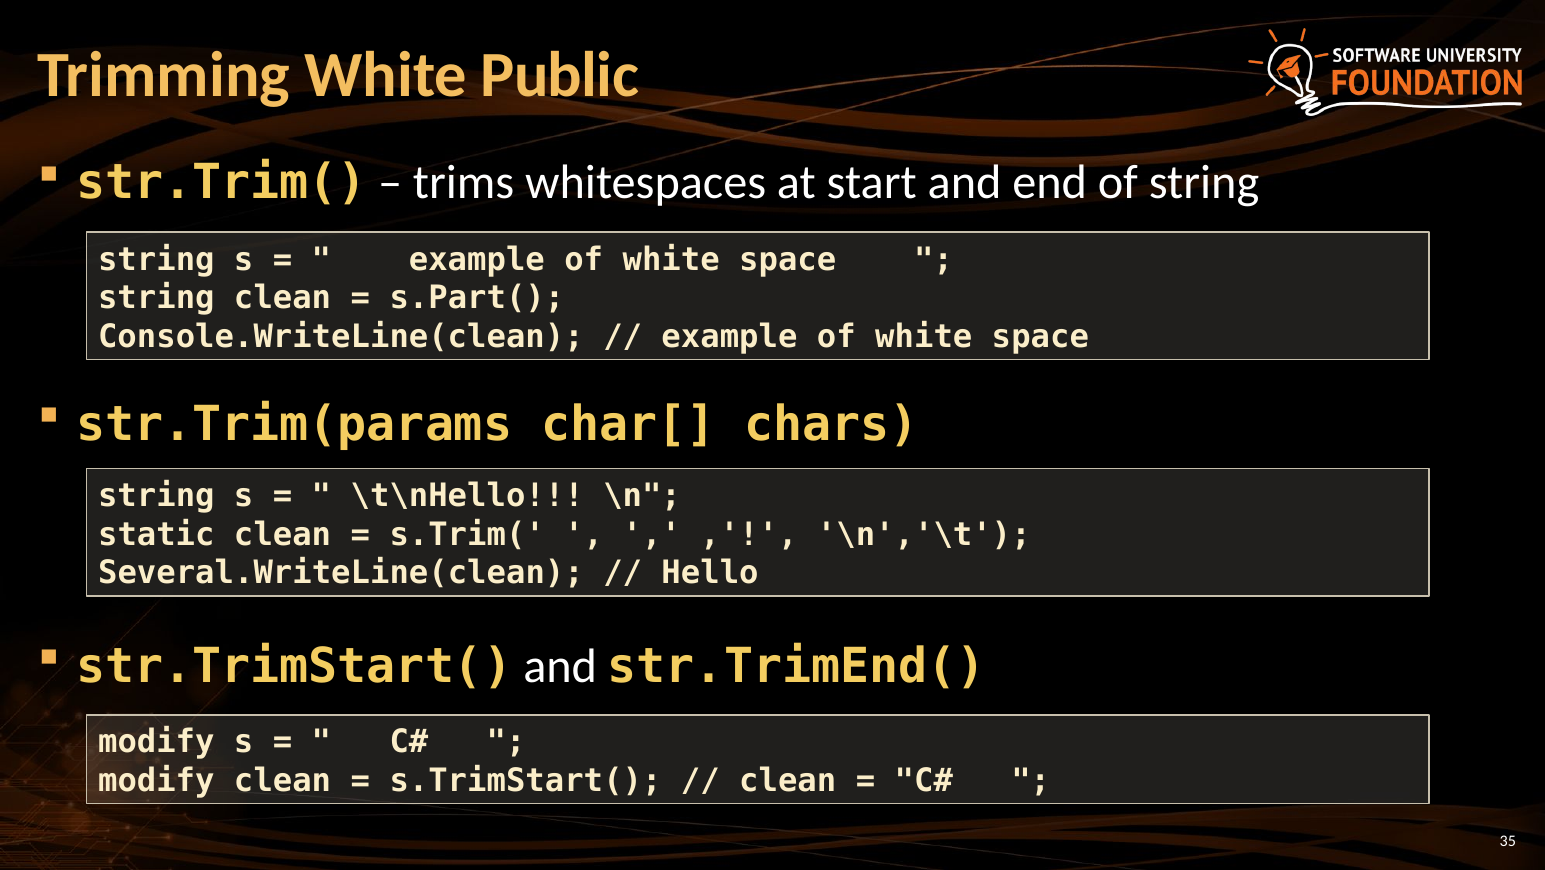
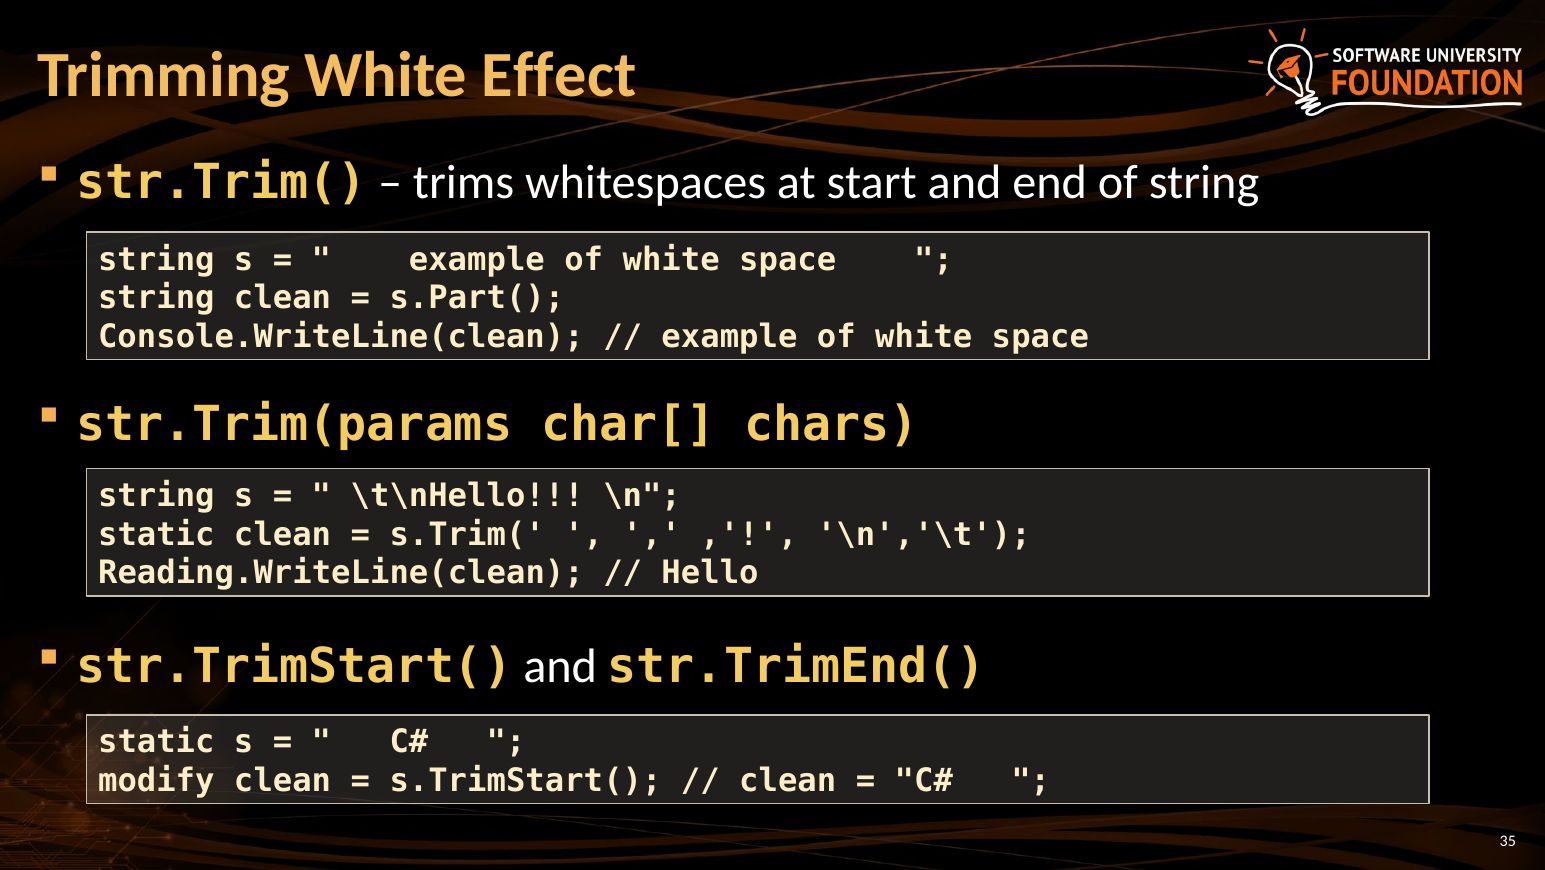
Public: Public -> Effect
Several.WriteLine(clean: Several.WriteLine(clean -> Reading.WriteLine(clean
modify at (156, 742): modify -> static
